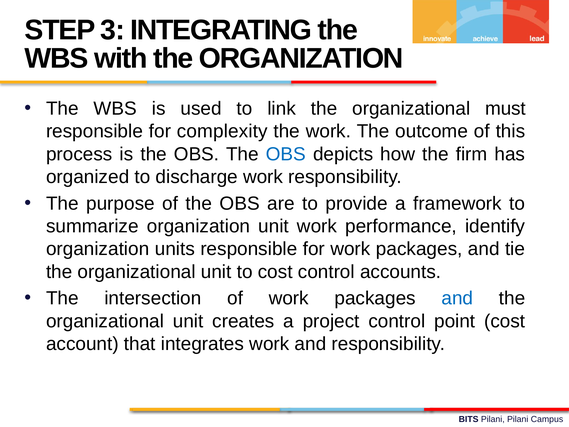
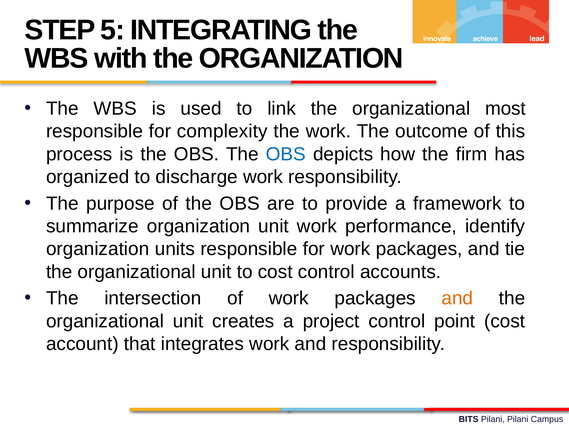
3: 3 -> 5
must: must -> most
and at (457, 298) colour: blue -> orange
